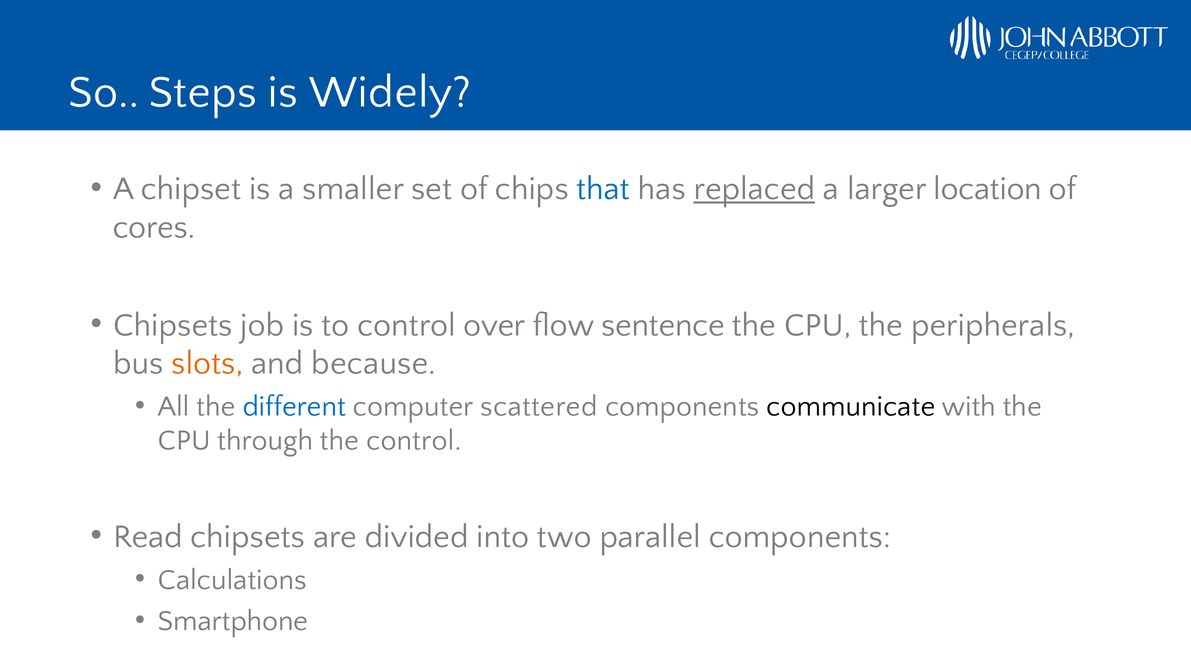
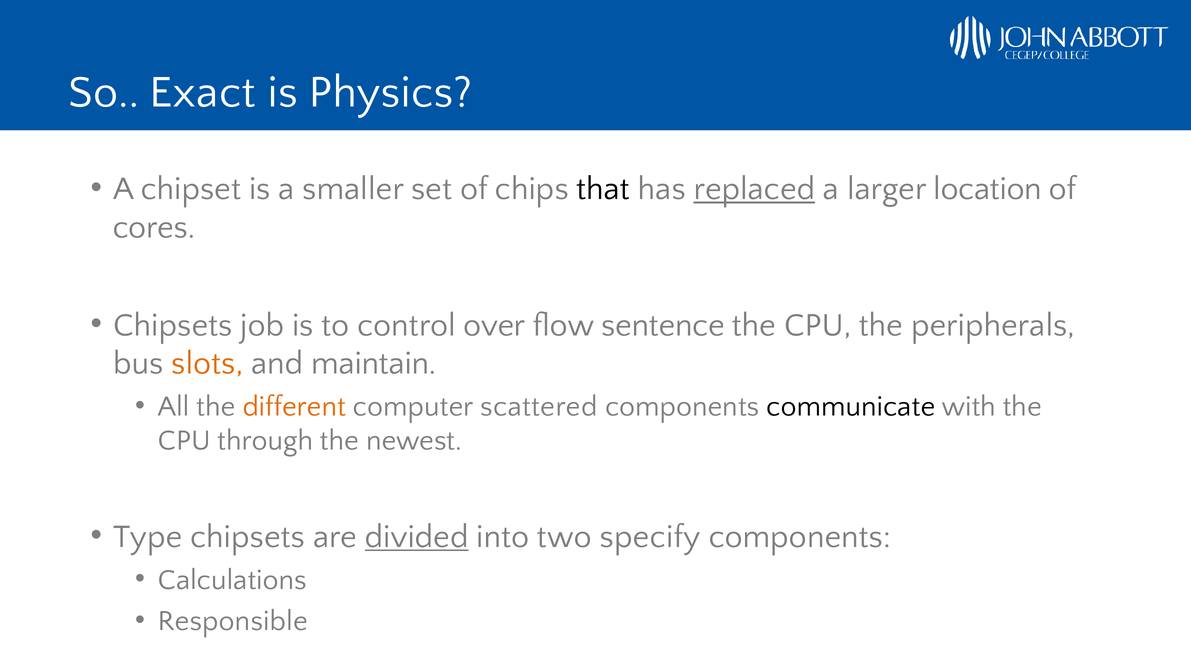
Steps: Steps -> Exact
Widely: Widely -> Physics
that colour: blue -> black
because: because -> maintain
different colour: blue -> orange
the control: control -> newest
Read: Read -> Type
divided underline: none -> present
parallel: parallel -> specify
Smartphone: Smartphone -> Responsible
